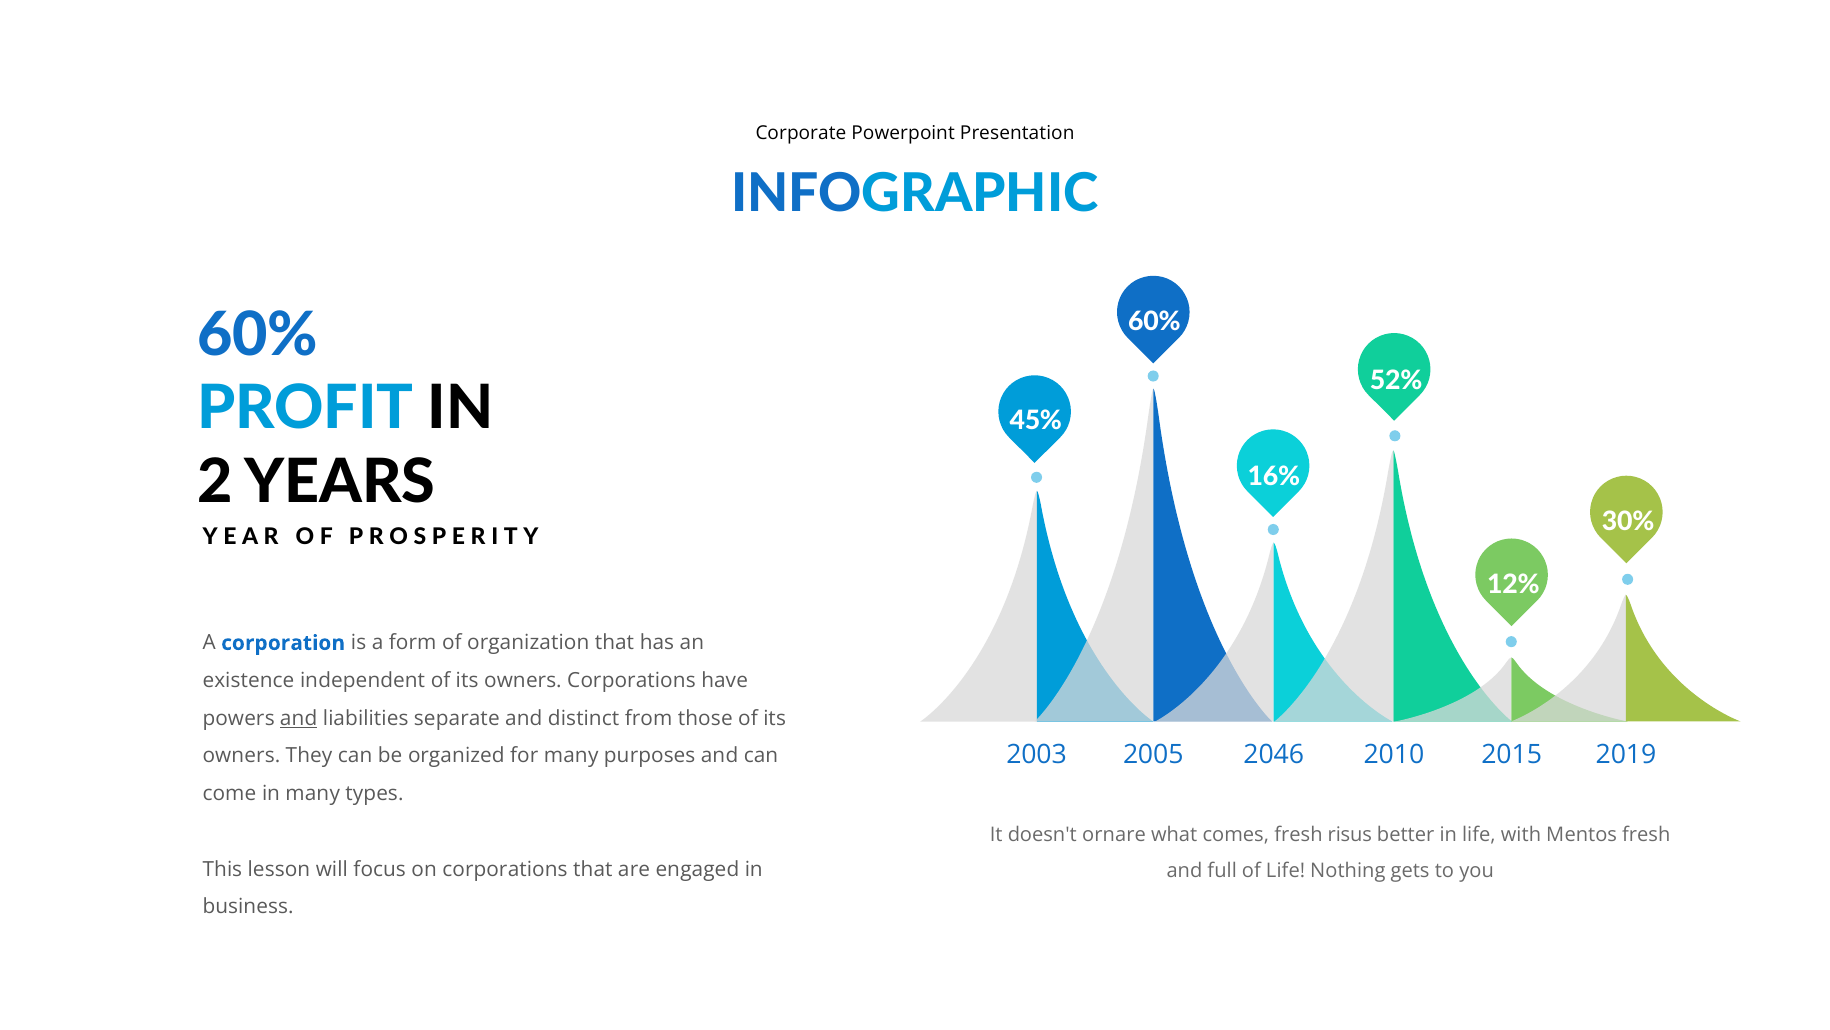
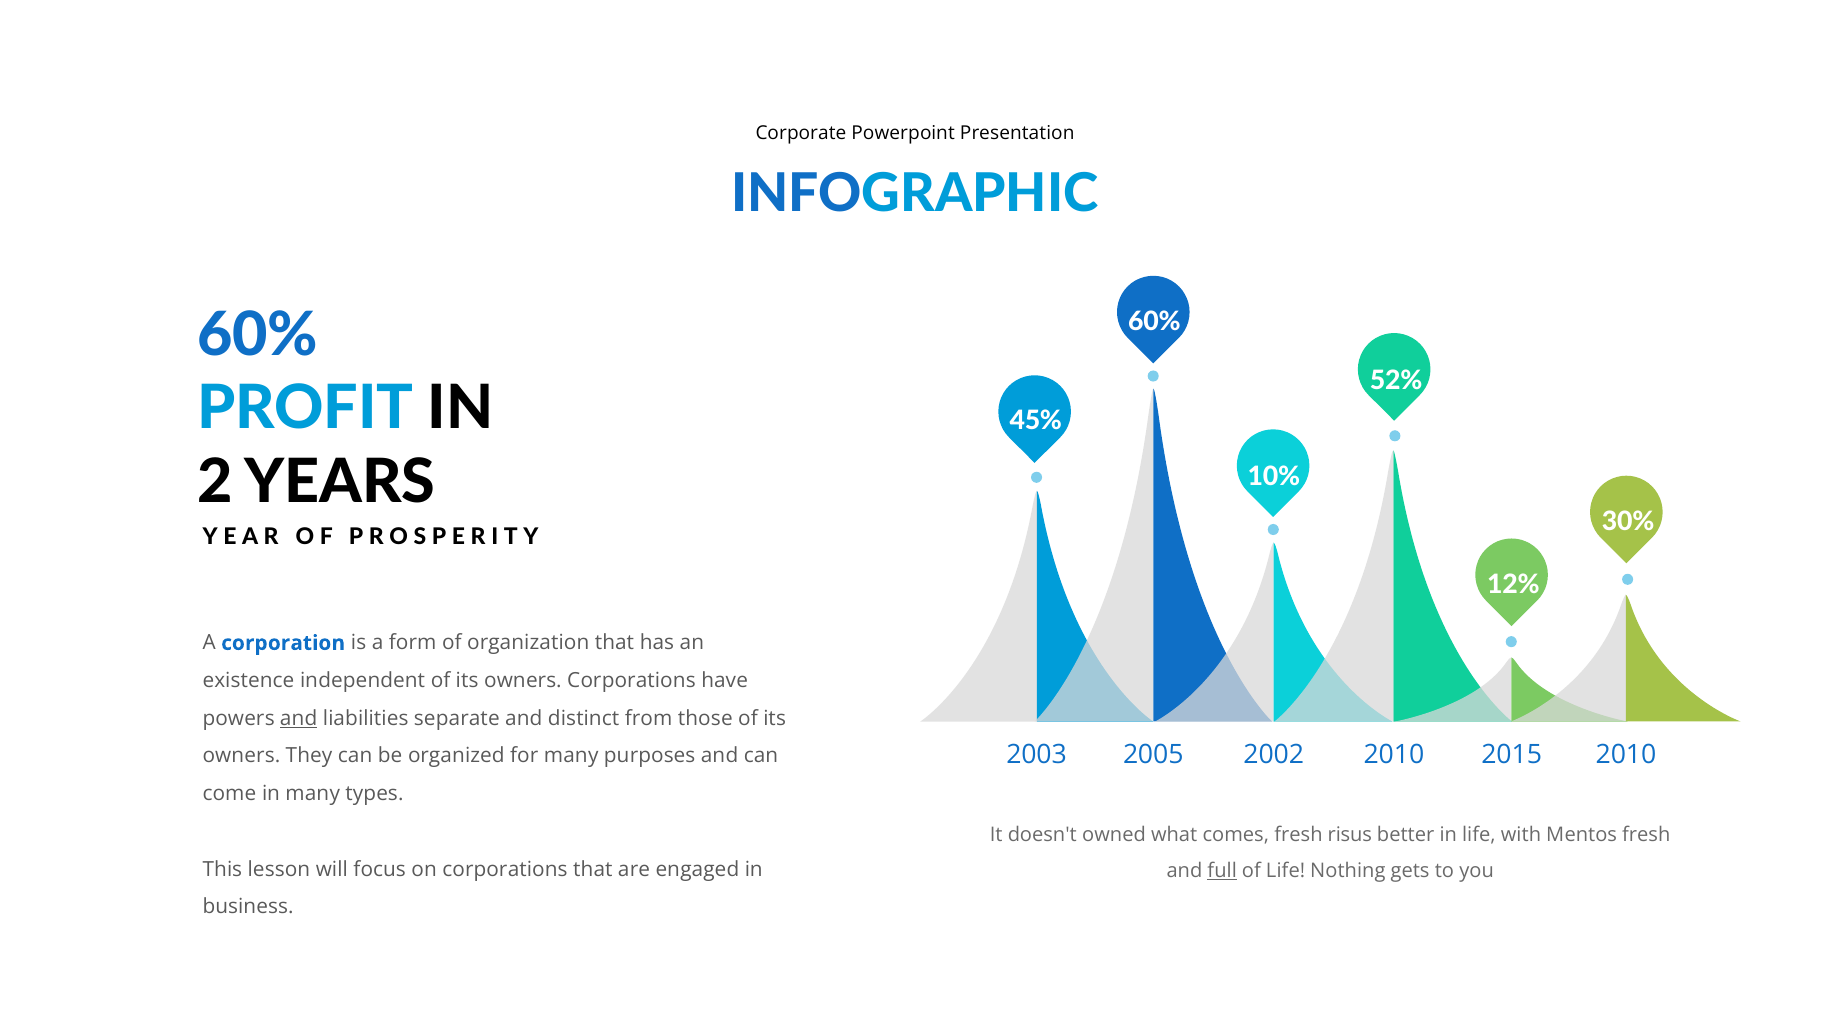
16%: 16% -> 10%
2046: 2046 -> 2002
2015 2019: 2019 -> 2010
ornare: ornare -> owned
full underline: none -> present
